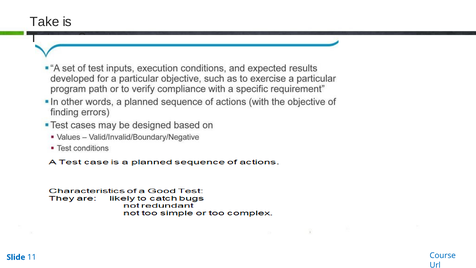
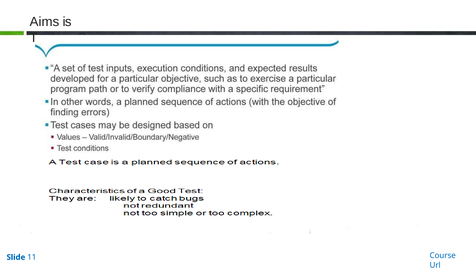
Take: Take -> Aims
